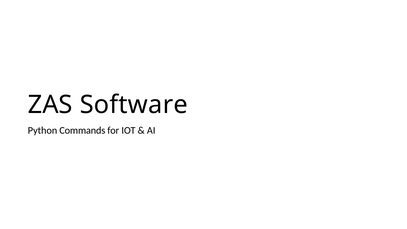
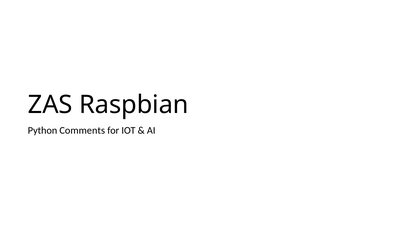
Software: Software -> Raspbian
Commands: Commands -> Comments
